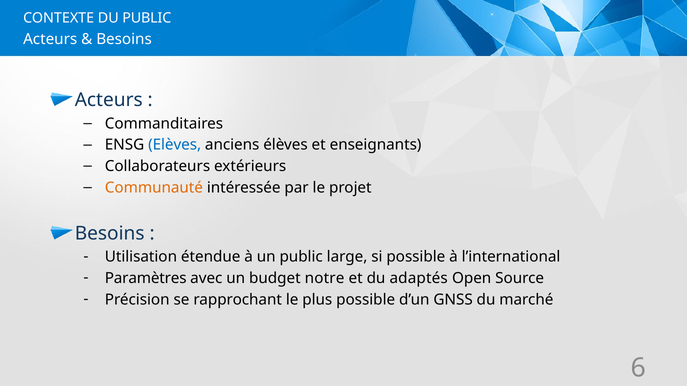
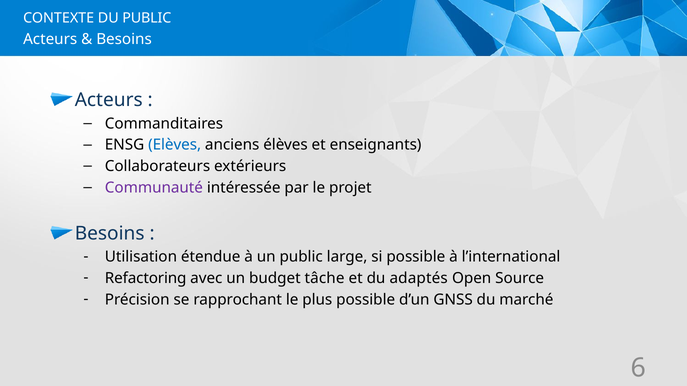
Communauté colour: orange -> purple
Paramètres: Paramètres -> Refactoring
notre: notre -> tâche
